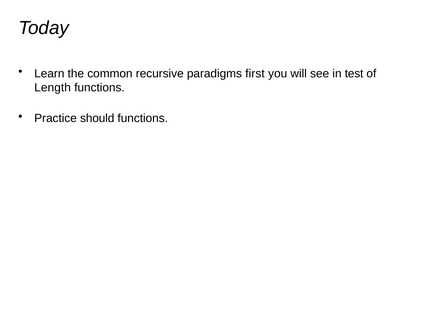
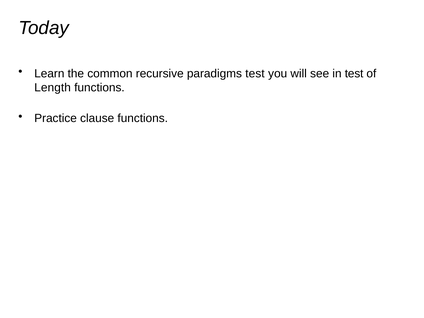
paradigms first: first -> test
should: should -> clause
